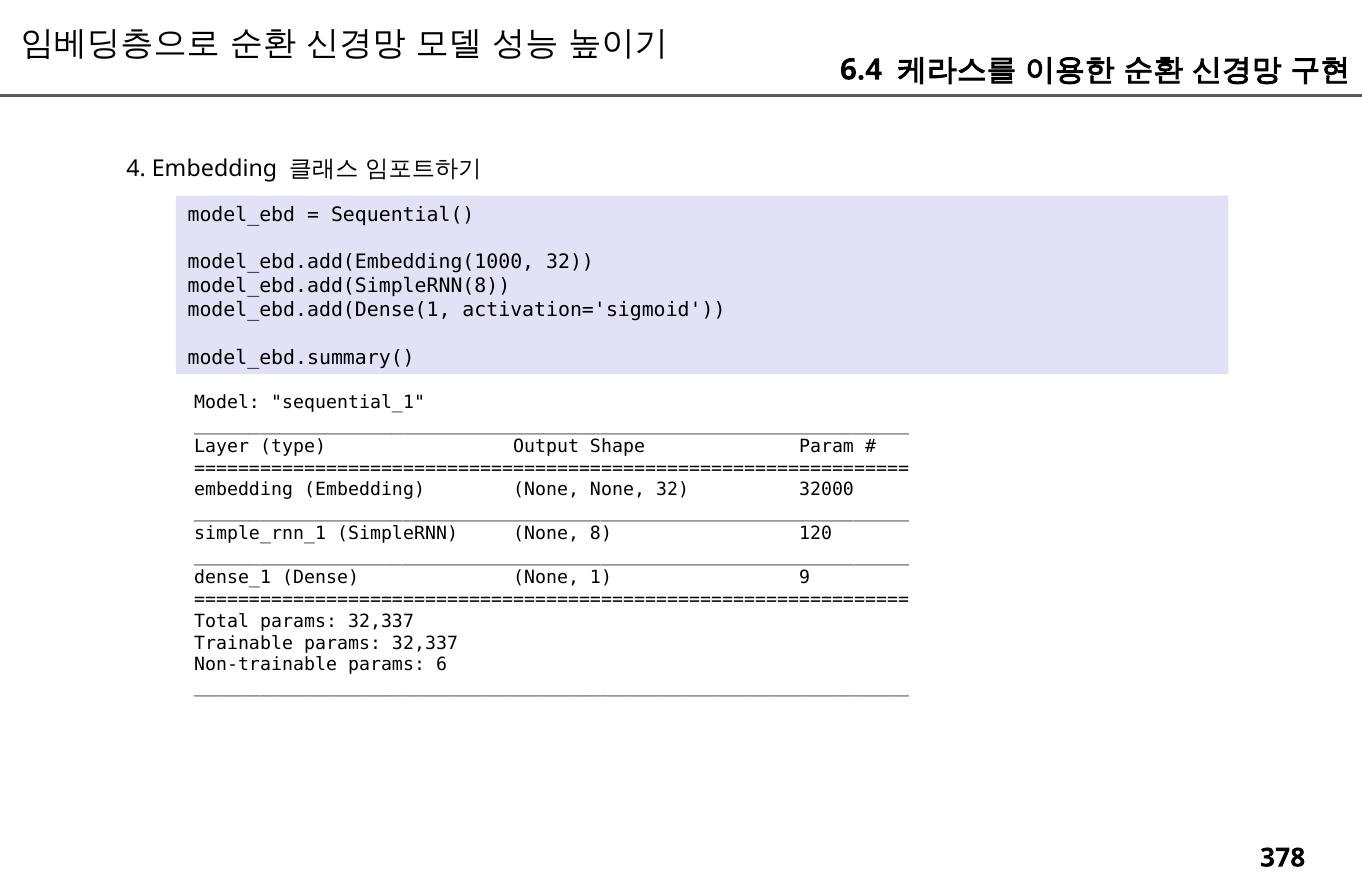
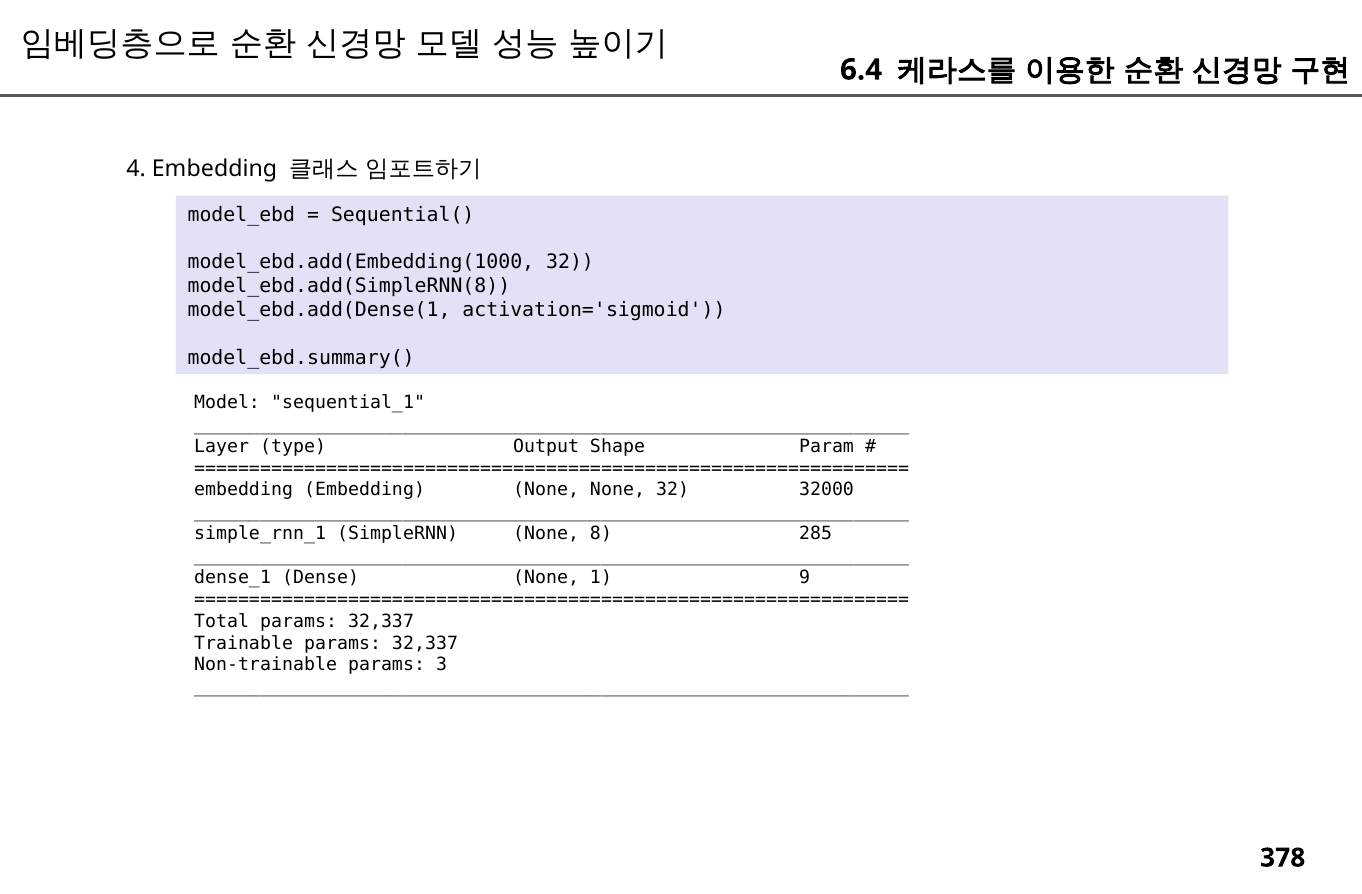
120: 120 -> 285
6: 6 -> 3
